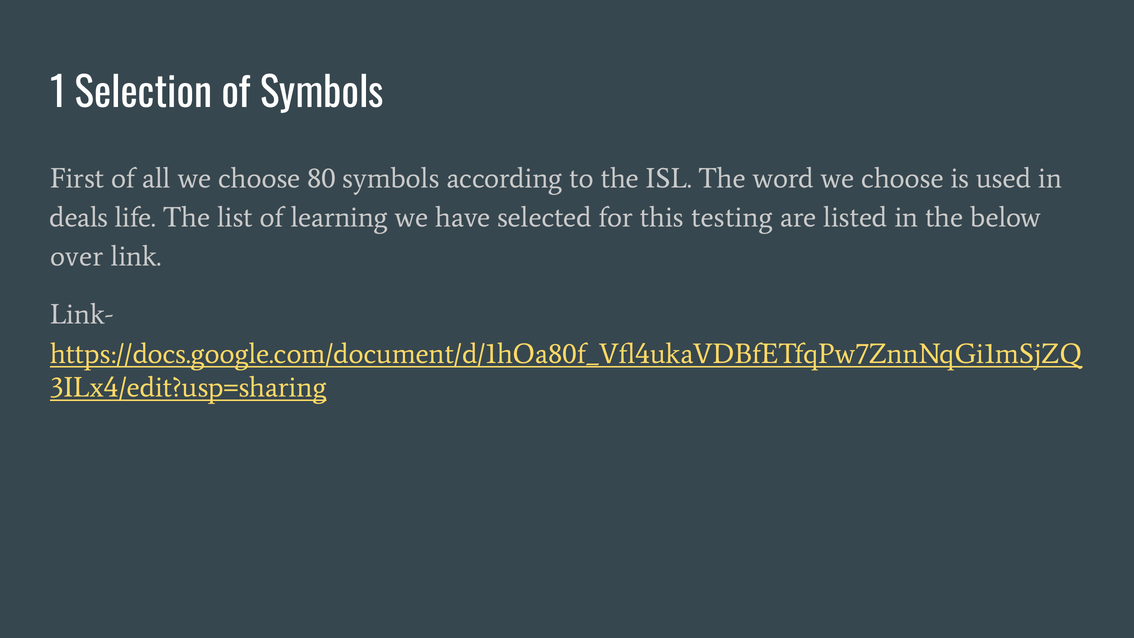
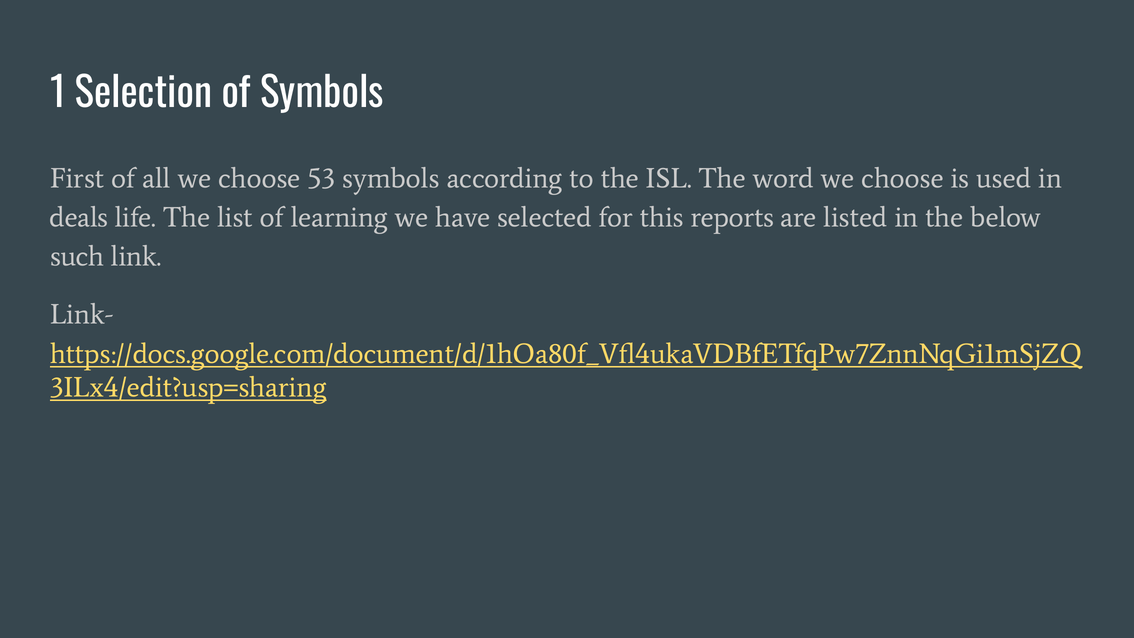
80: 80 -> 53
testing: testing -> reports
over: over -> such
